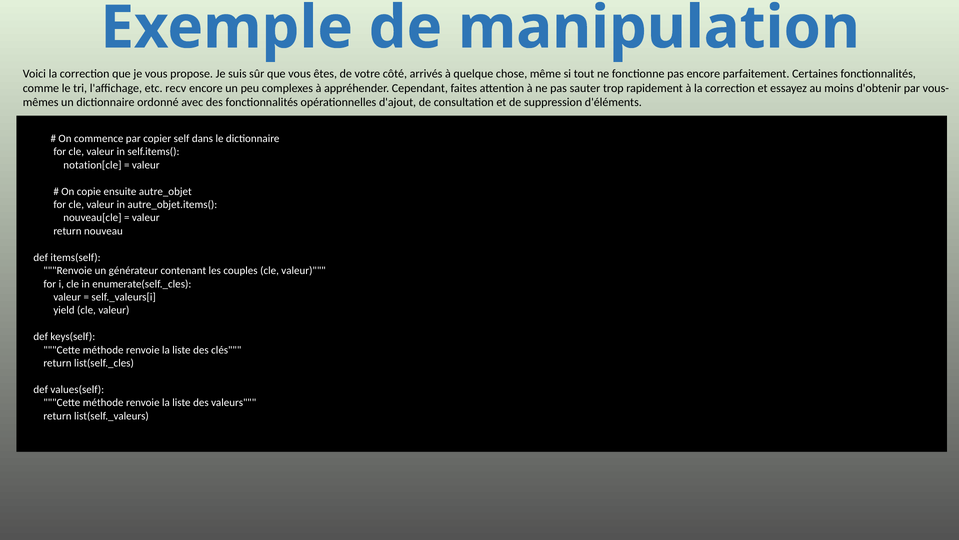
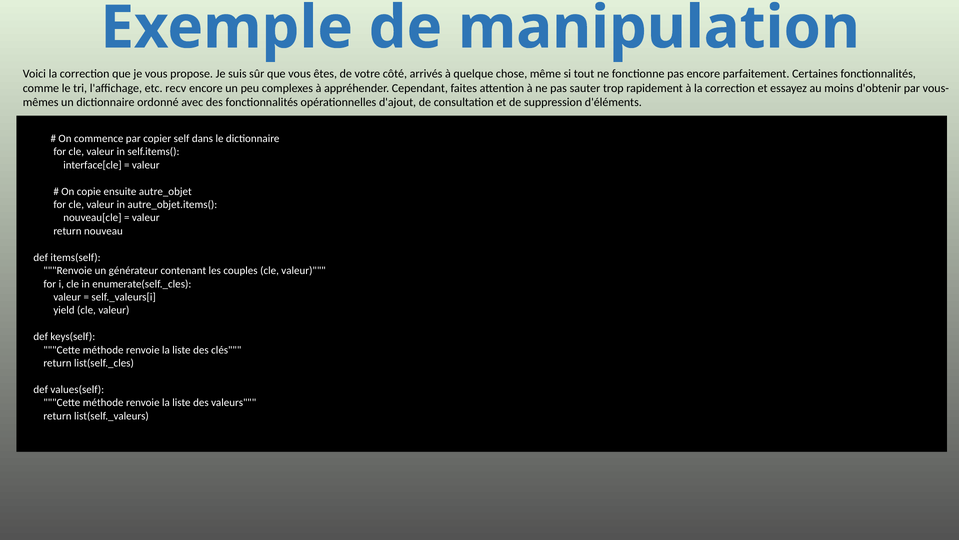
notation[cle: notation[cle -> interface[cle
